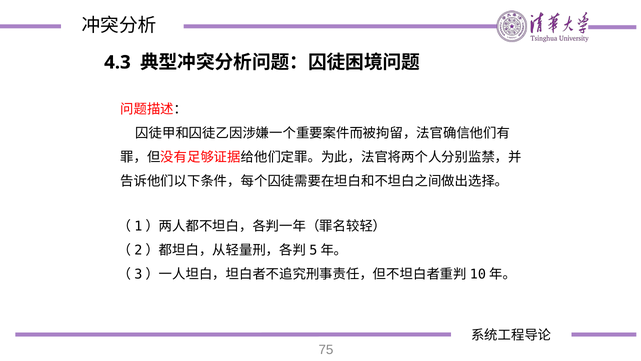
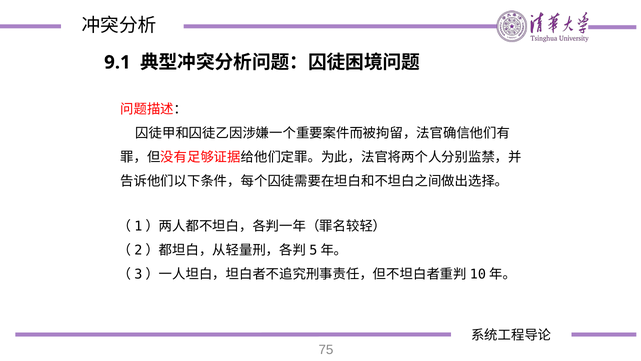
4.3: 4.3 -> 9.1
